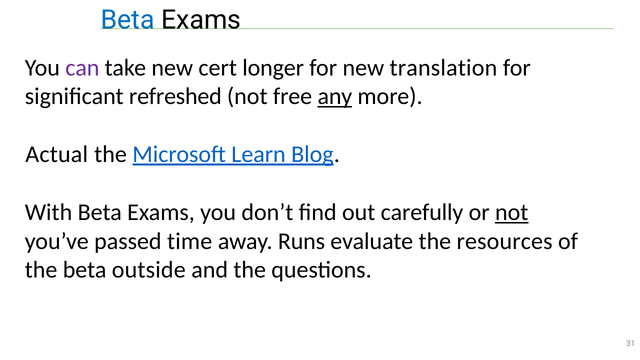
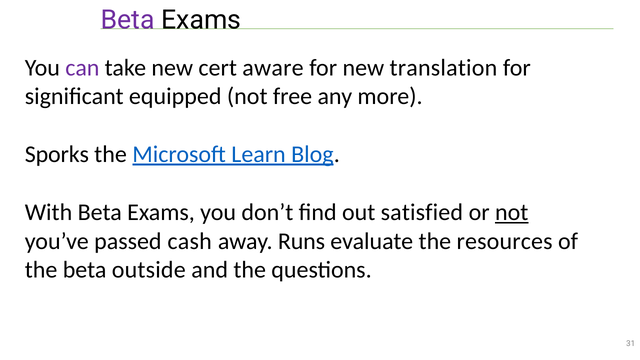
Beta at (128, 20) colour: blue -> purple
longer: longer -> aware
refreshed: refreshed -> equipped
any underline: present -> none
Actual: Actual -> Sporks
carefully: carefully -> satisfied
time: time -> cash
